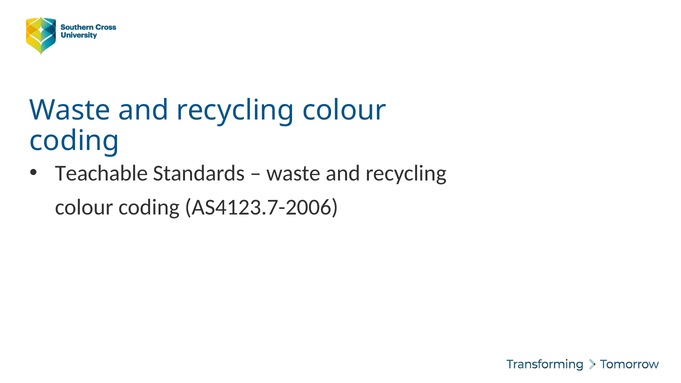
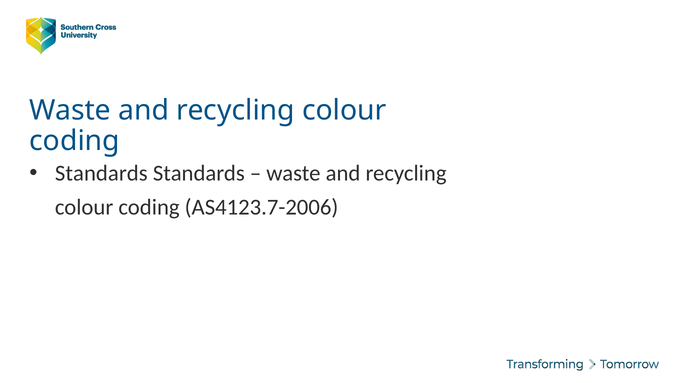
Teachable at (101, 173): Teachable -> Standards
